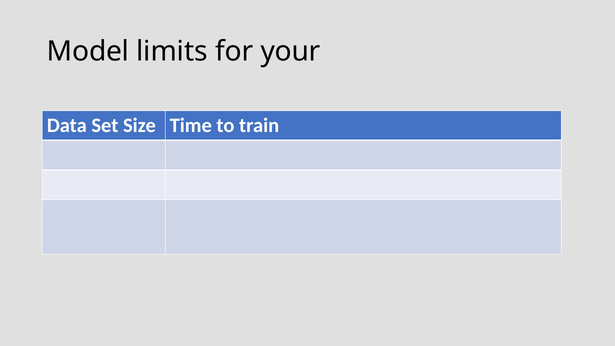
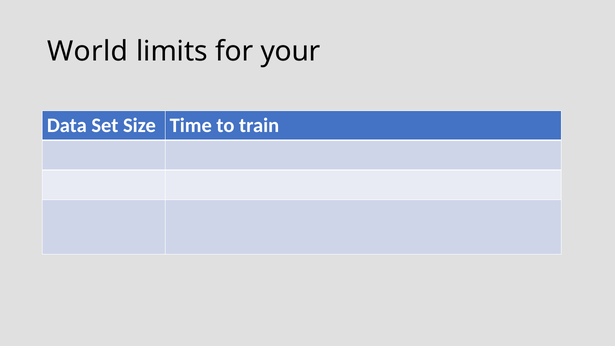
Model: Model -> World
